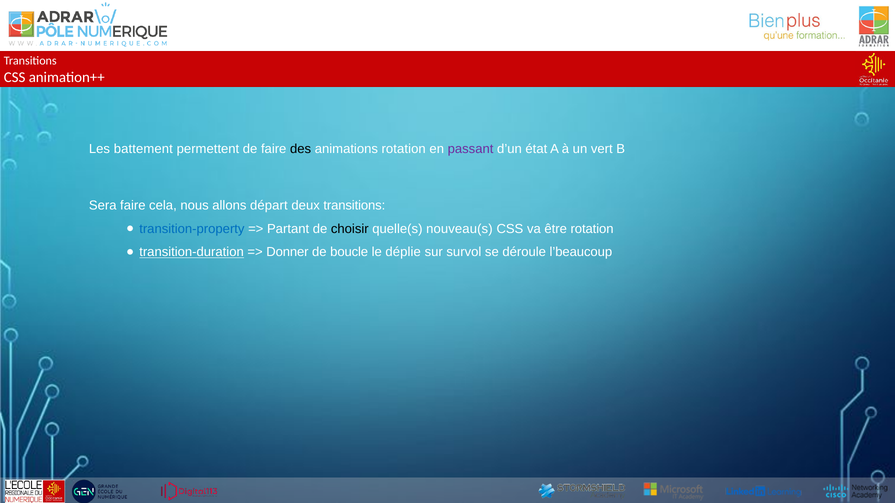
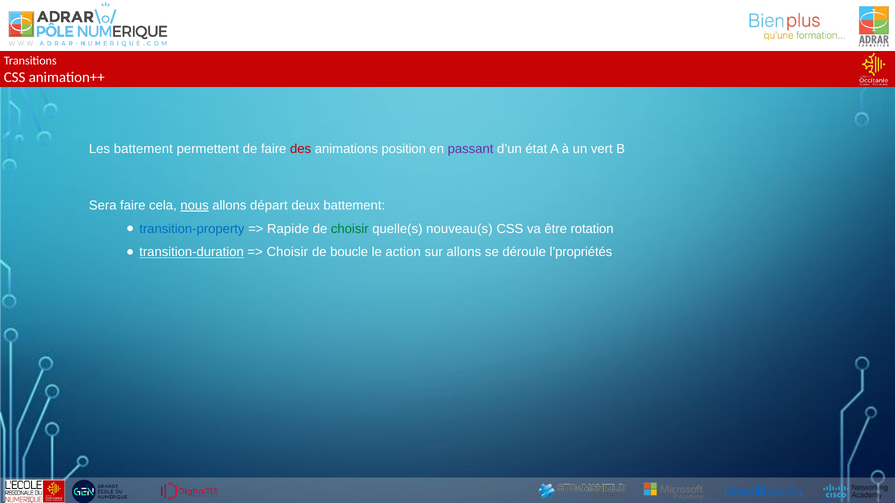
des colour: black -> red
animations rotation: rotation -> position
nous underline: none -> present
deux transitions: transitions -> battement
Partant: Partant -> Rapide
choisir at (350, 229) colour: black -> green
Donner at (287, 252): Donner -> Choisir
déplie: déplie -> action
sur survol: survol -> allons
l’beaucoup: l’beaucoup -> l’propriétés
